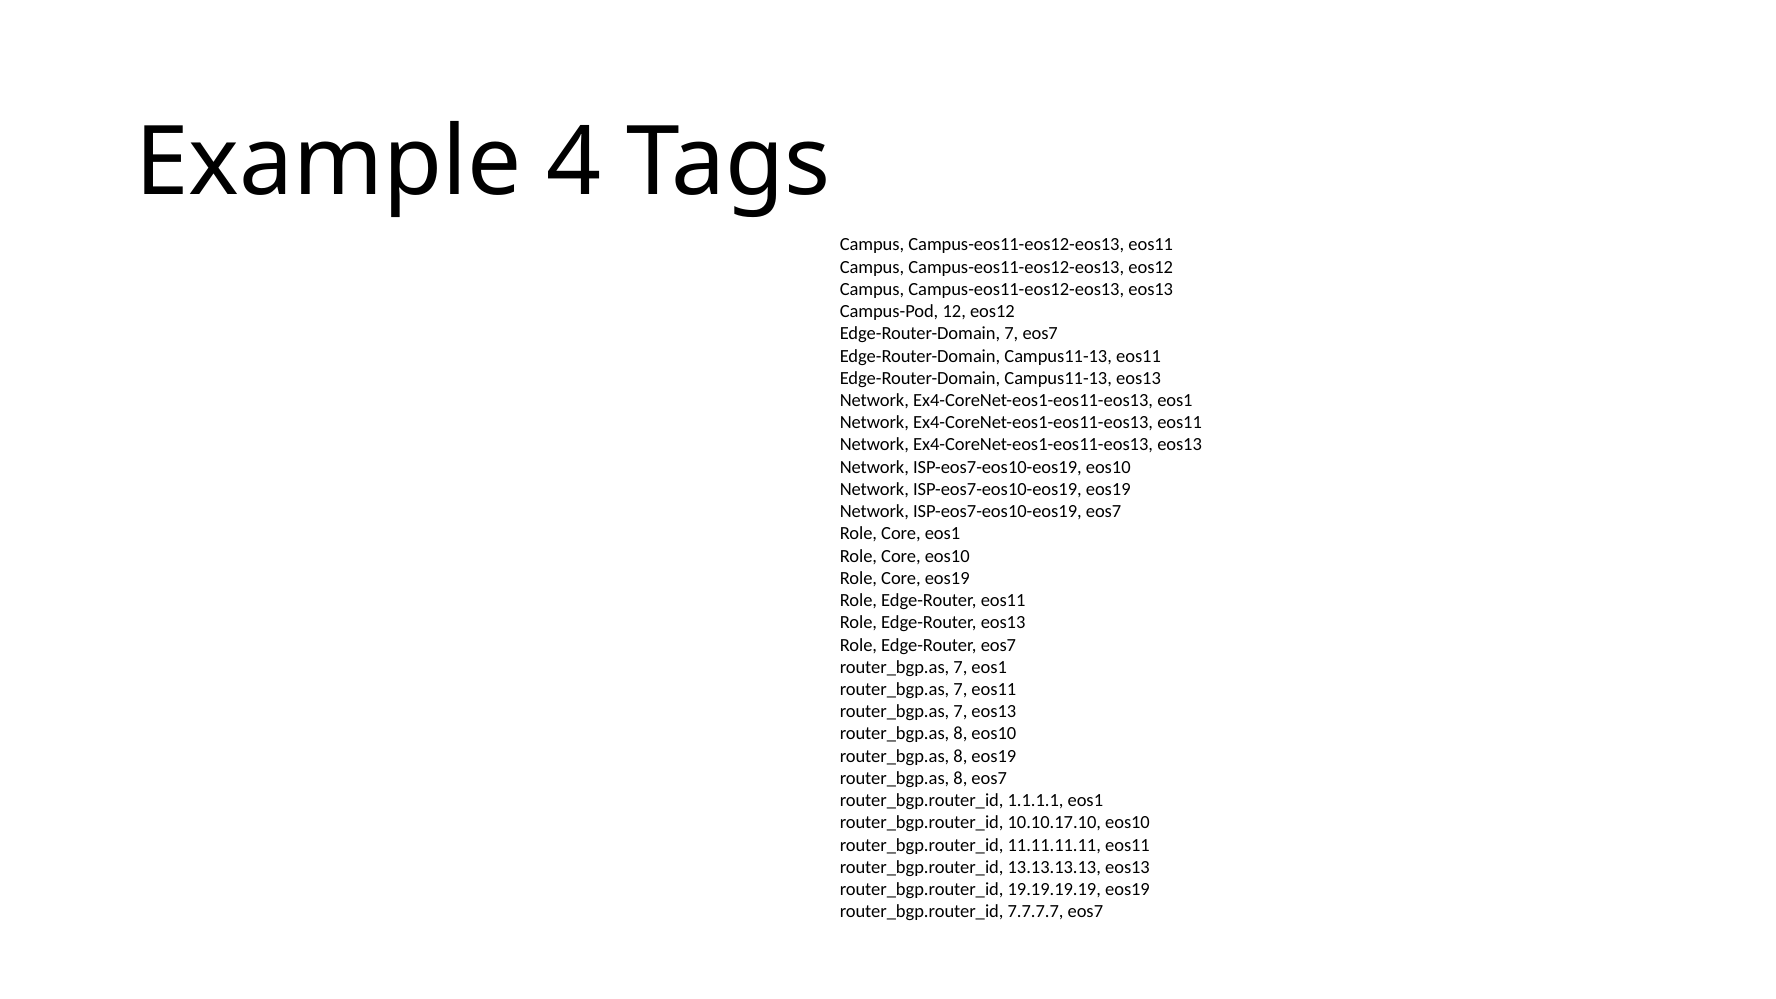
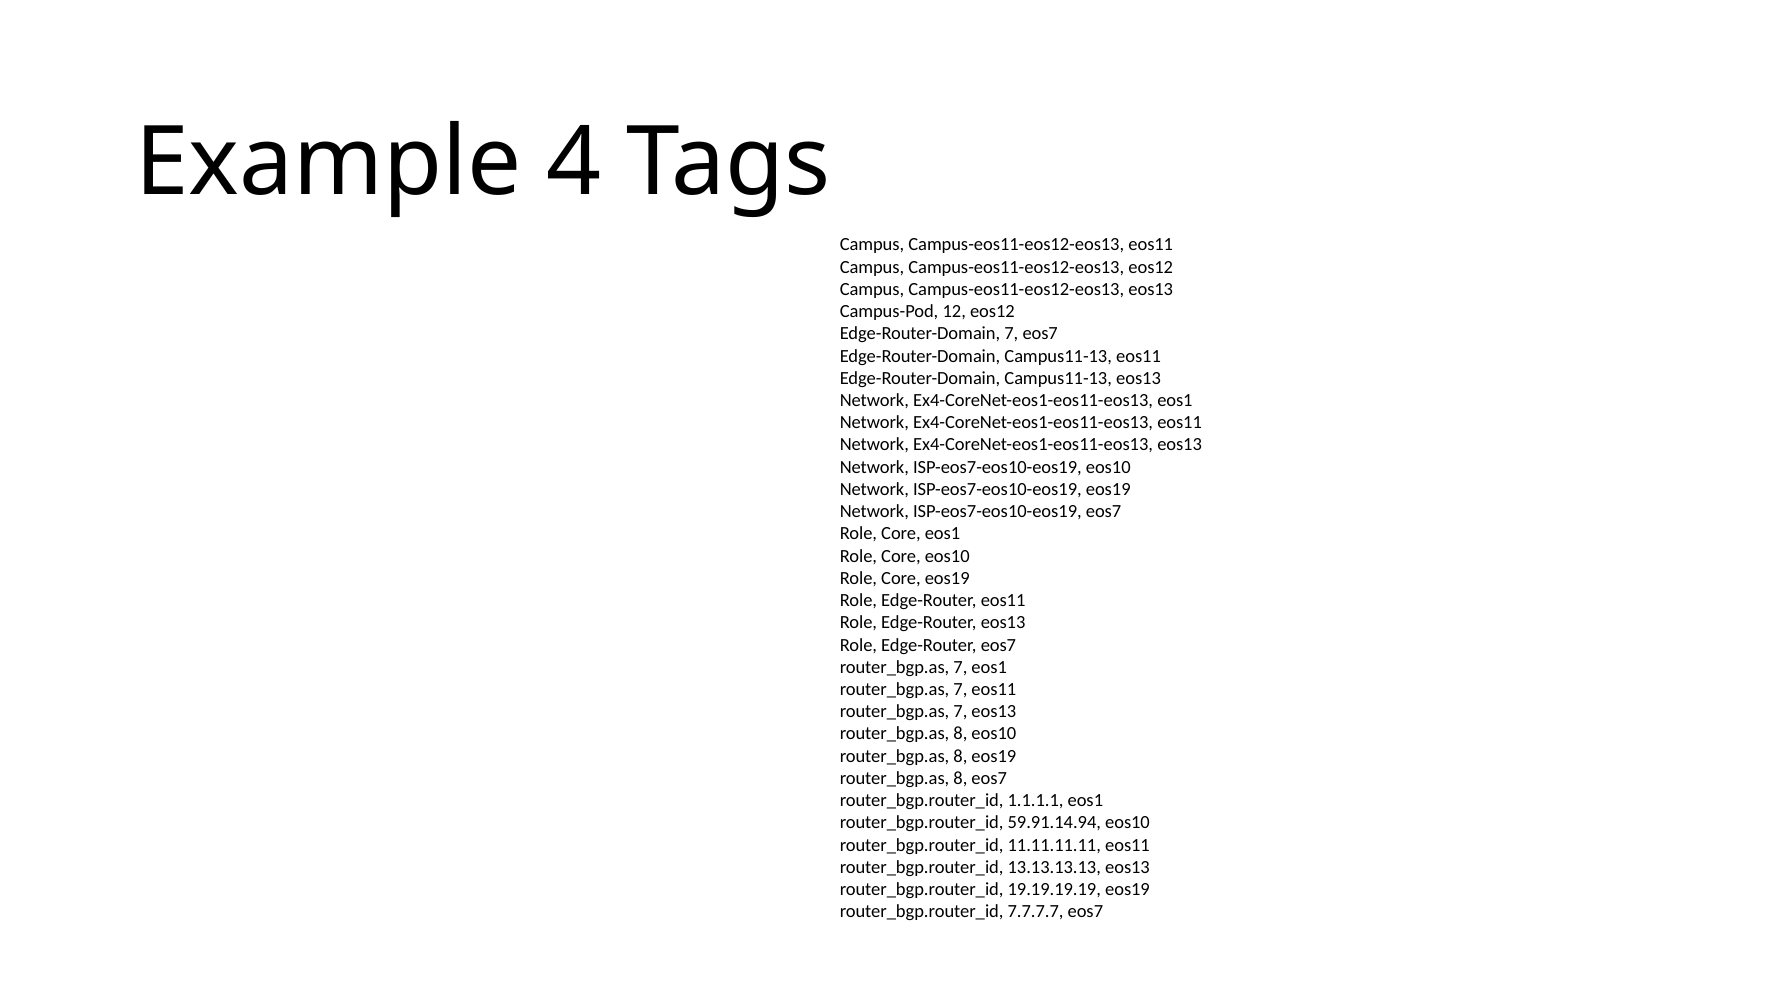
10.10.17.10: 10.10.17.10 -> 59.91.14.94
